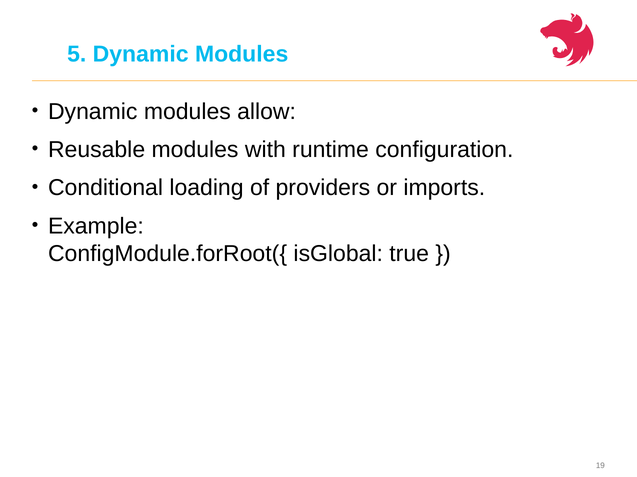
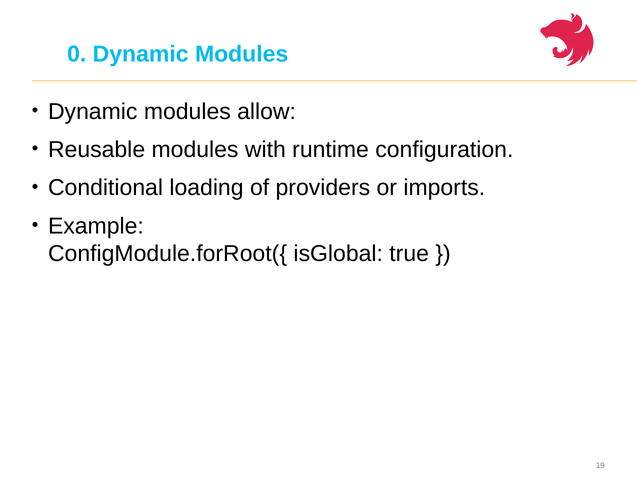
5: 5 -> 0
